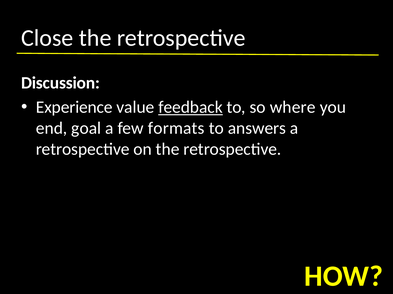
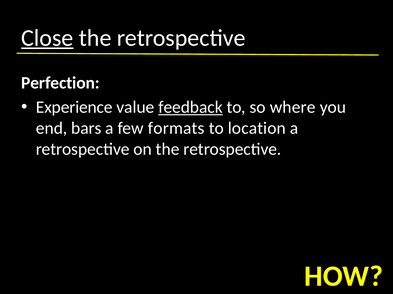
Close underline: none -> present
Discussion: Discussion -> Perfection
goal: goal -> bars
answers: answers -> location
